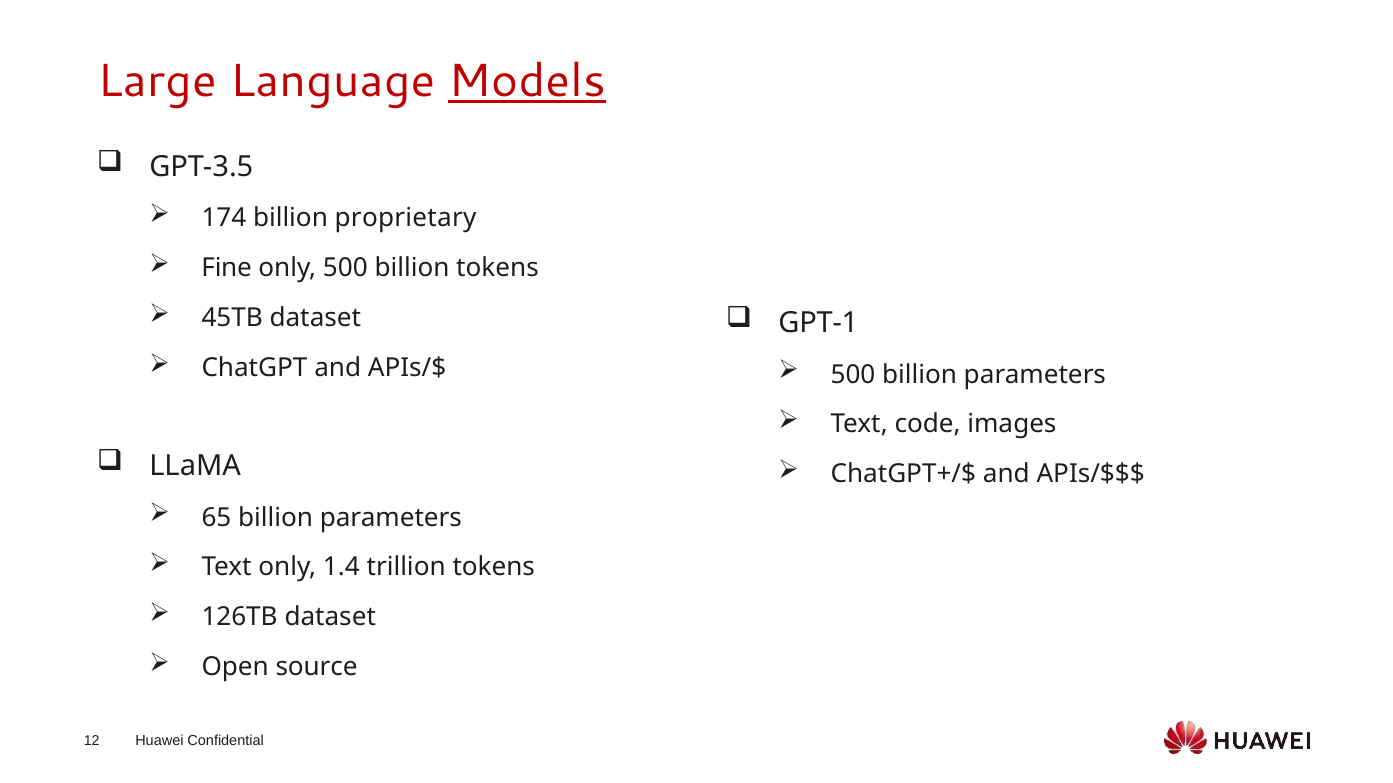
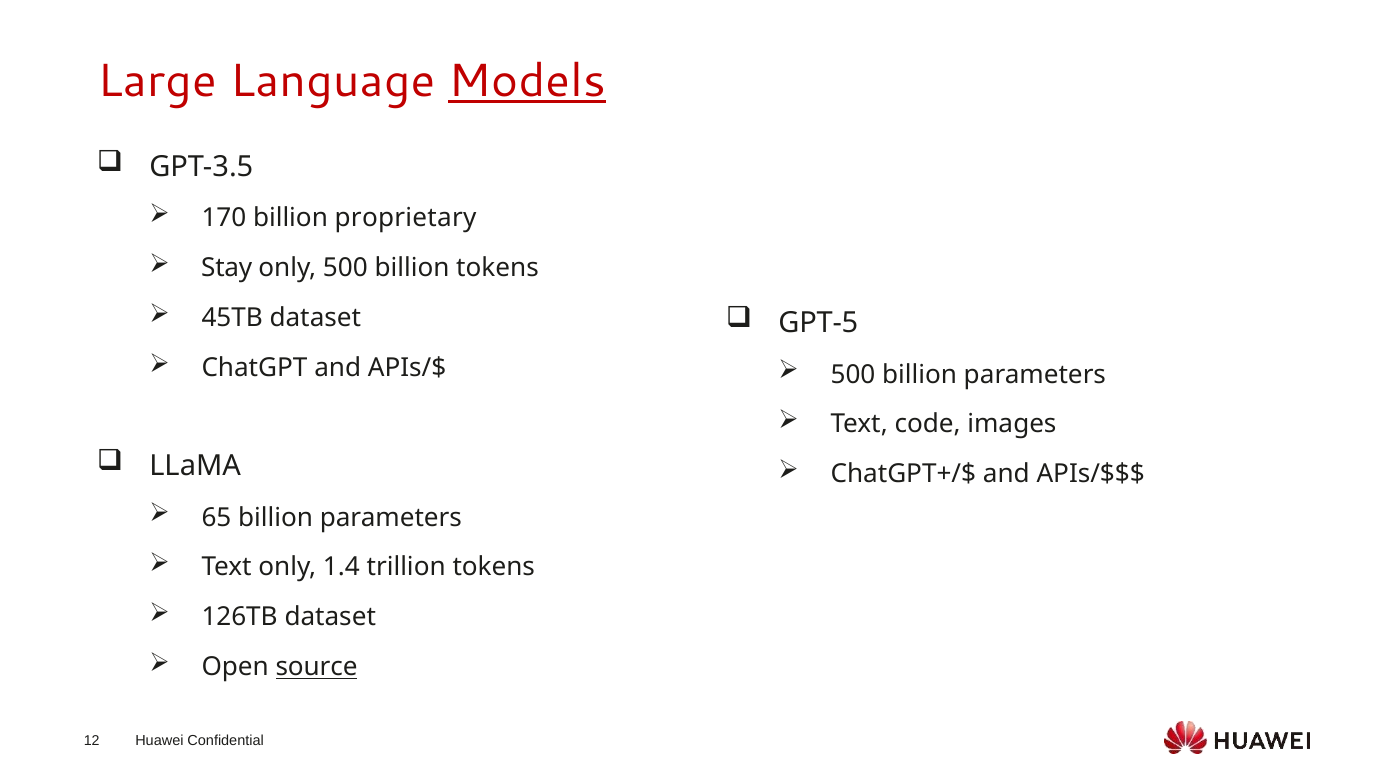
174: 174 -> 170
Fine: Fine -> Stay
GPT-1: GPT-1 -> GPT-5
source underline: none -> present
